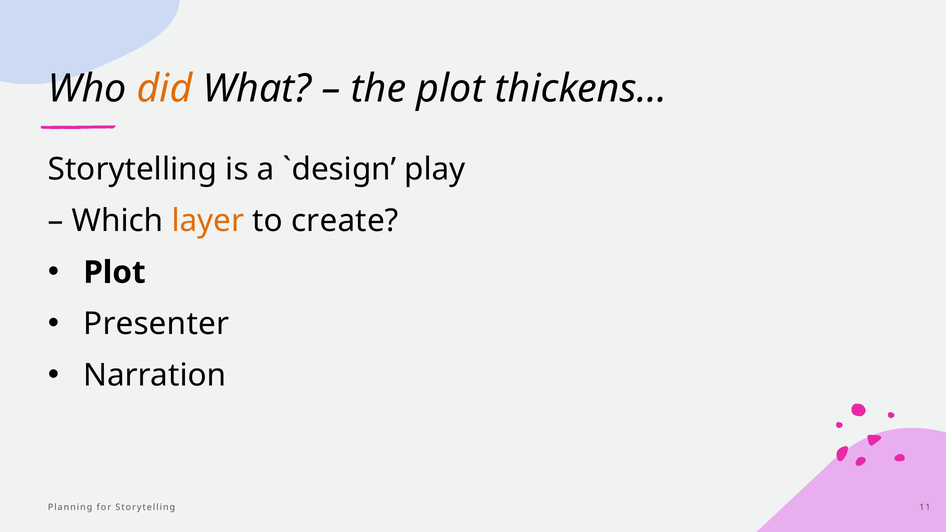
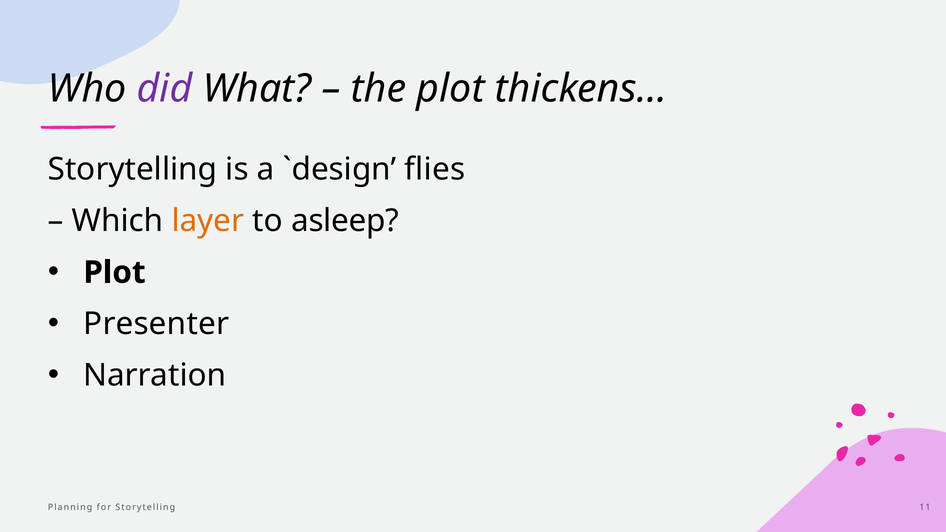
did colour: orange -> purple
play: play -> flies
create: create -> asleep
